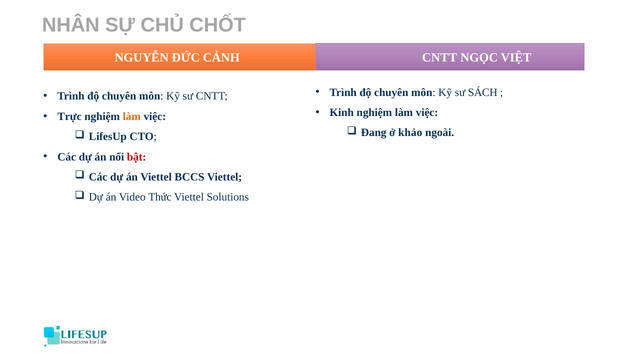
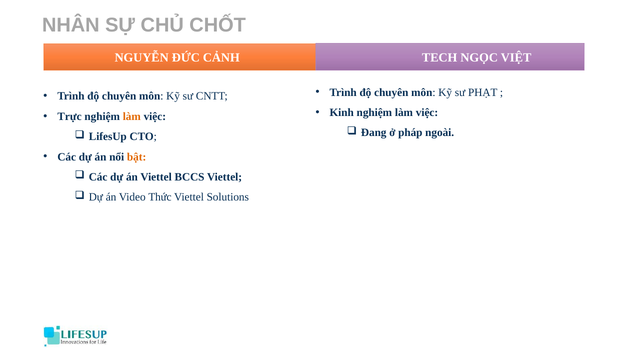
CẢNH CNTT: CNTT -> TECH
SÁCH: SÁCH -> PHẠT
khảo: khảo -> pháp
bật colour: red -> orange
